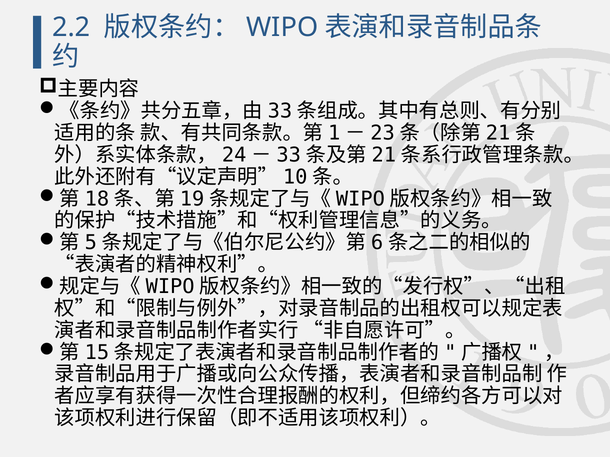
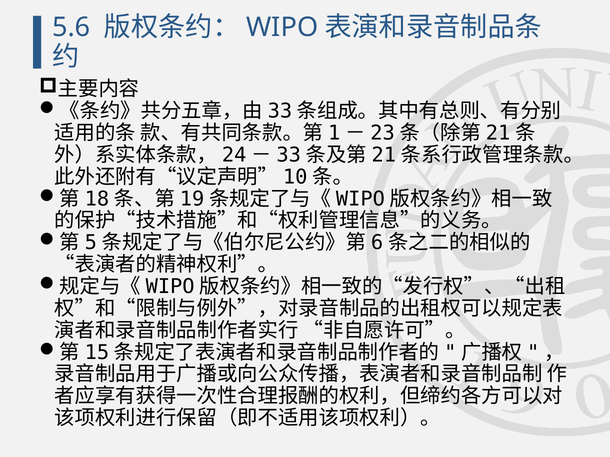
2.2: 2.2 -> 5.6
